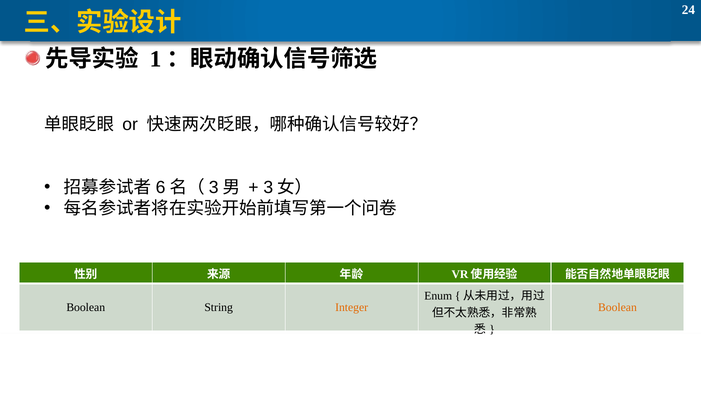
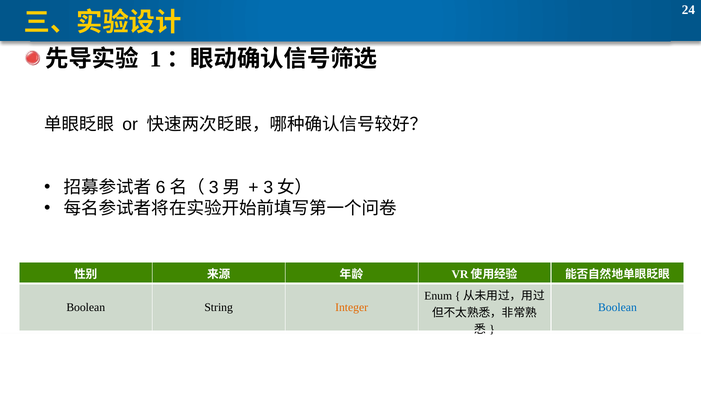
Boolean at (617, 308) colour: orange -> blue
